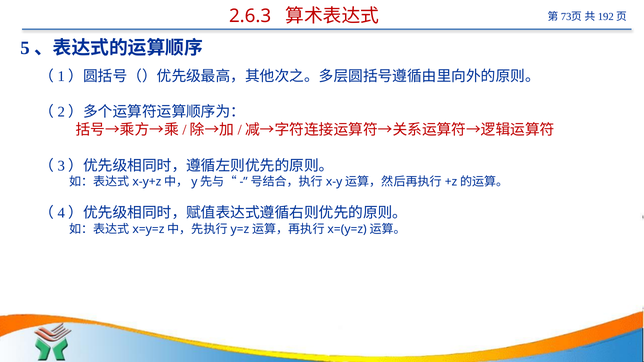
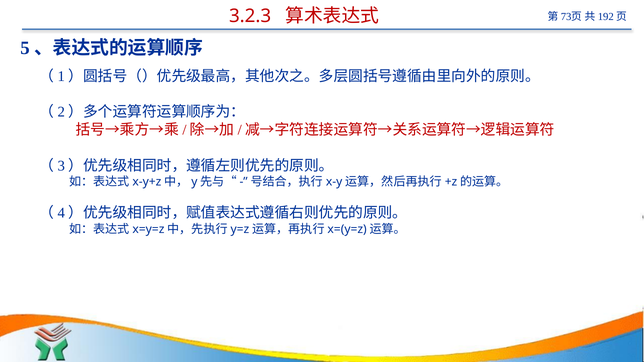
2.6.3: 2.6.3 -> 3.2.3
